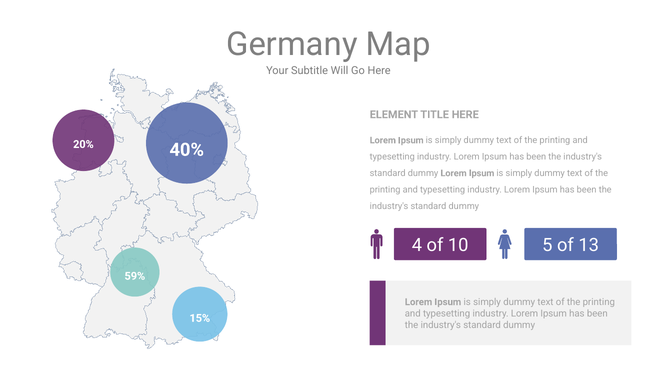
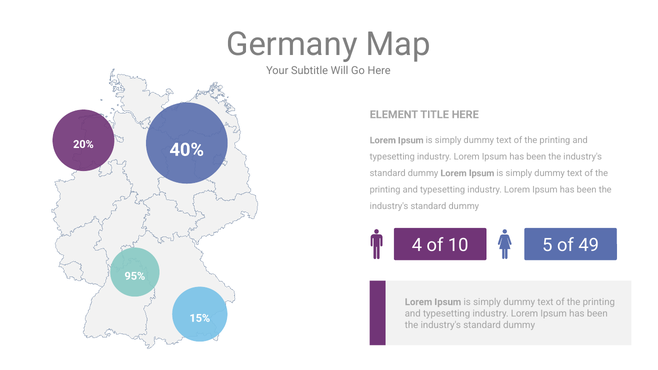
13: 13 -> 49
59%: 59% -> 95%
